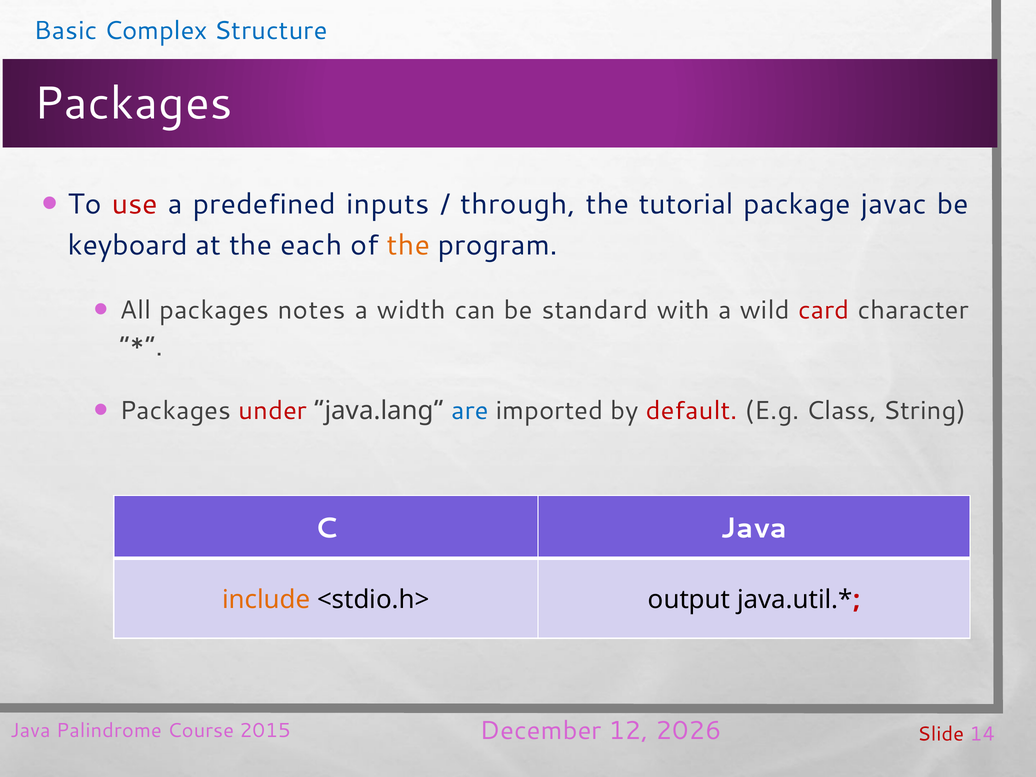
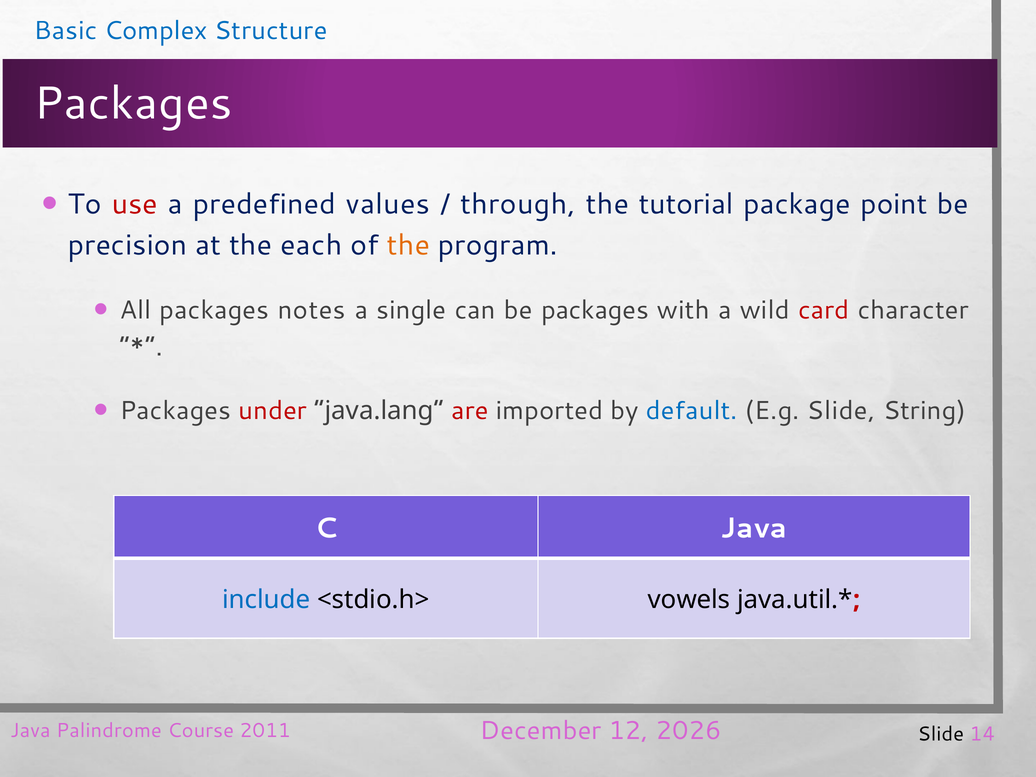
inputs: inputs -> values
javac: javac -> point
keyboard: keyboard -> precision
width: width -> single
be standard: standard -> packages
are colour: blue -> red
default colour: red -> blue
E.g Class: Class -> Slide
include colour: orange -> blue
output: output -> vowels
2015: 2015 -> 2011
Slide at (941, 734) colour: red -> black
